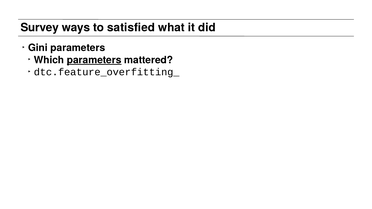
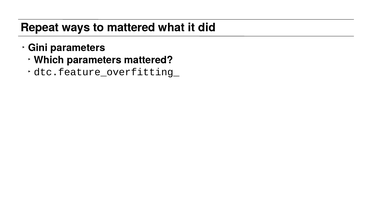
Survey: Survey -> Repeat
to satisfied: satisfied -> mattered
parameters at (94, 60) underline: present -> none
